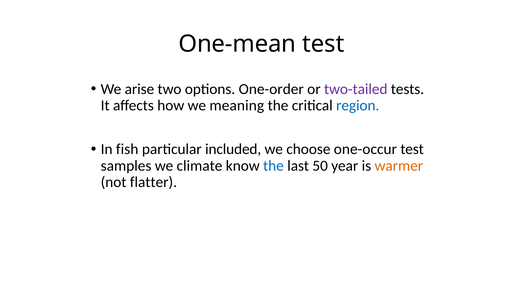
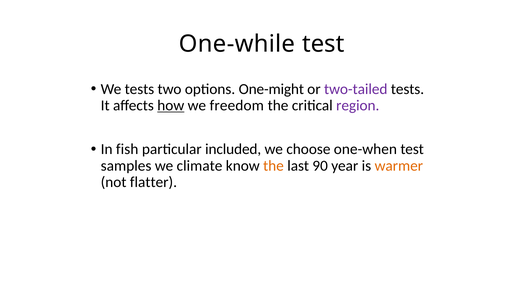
One-mean: One-mean -> One-while
We arise: arise -> tests
One-order: One-order -> One-might
how underline: none -> present
meaning: meaning -> freedom
region colour: blue -> purple
one-occur: one-occur -> one-when
the at (273, 166) colour: blue -> orange
50: 50 -> 90
